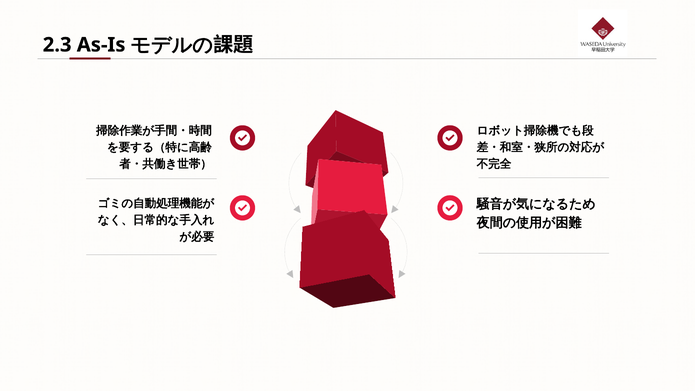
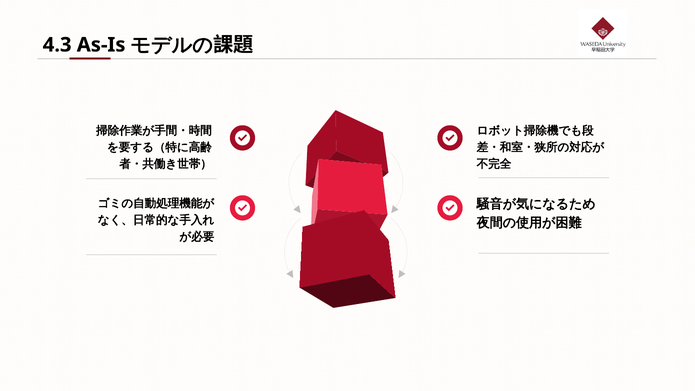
2.3: 2.3 -> 4.3
